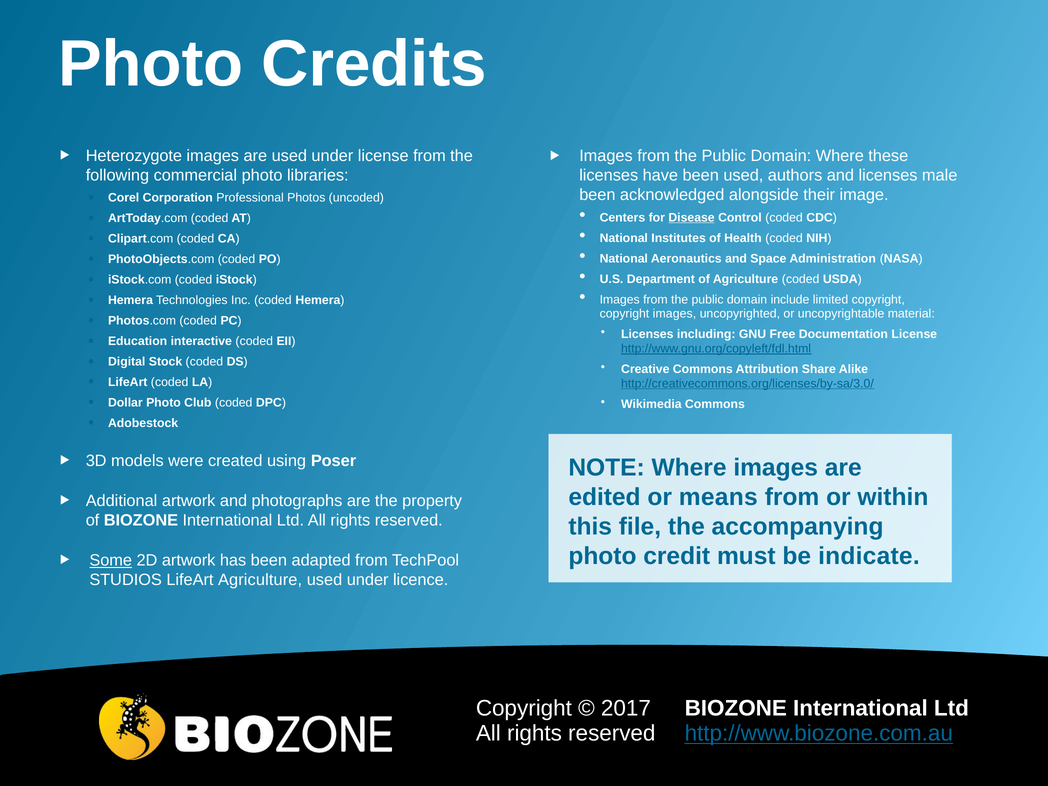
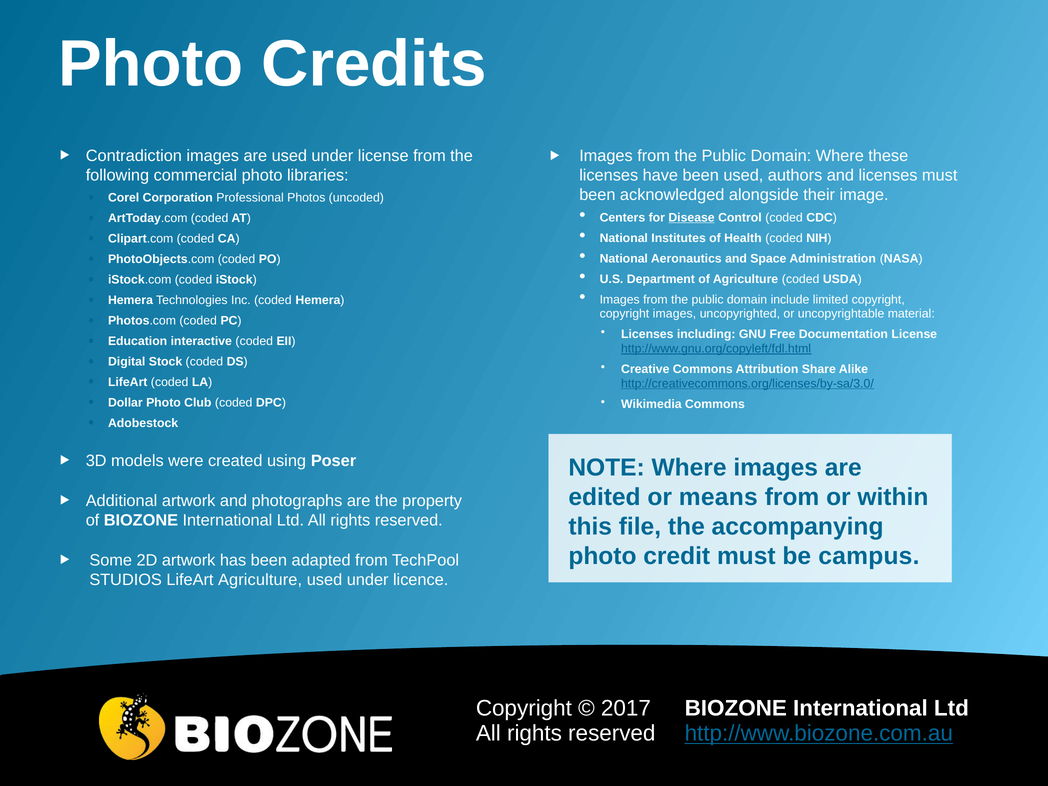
Heterozygote: Heterozygote -> Contradiction
licenses male: male -> must
indicate: indicate -> campus
Some underline: present -> none
